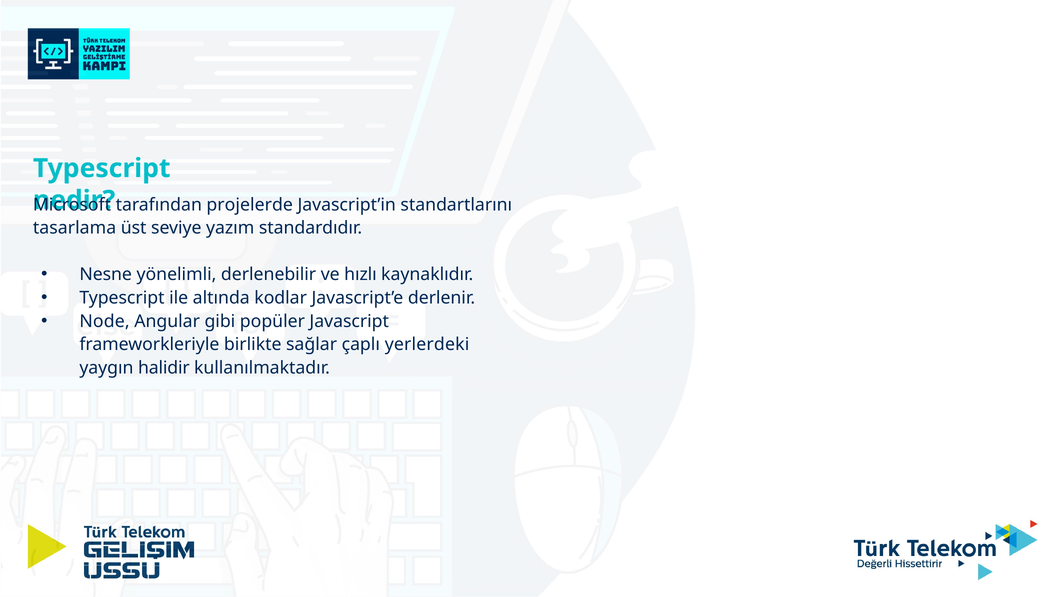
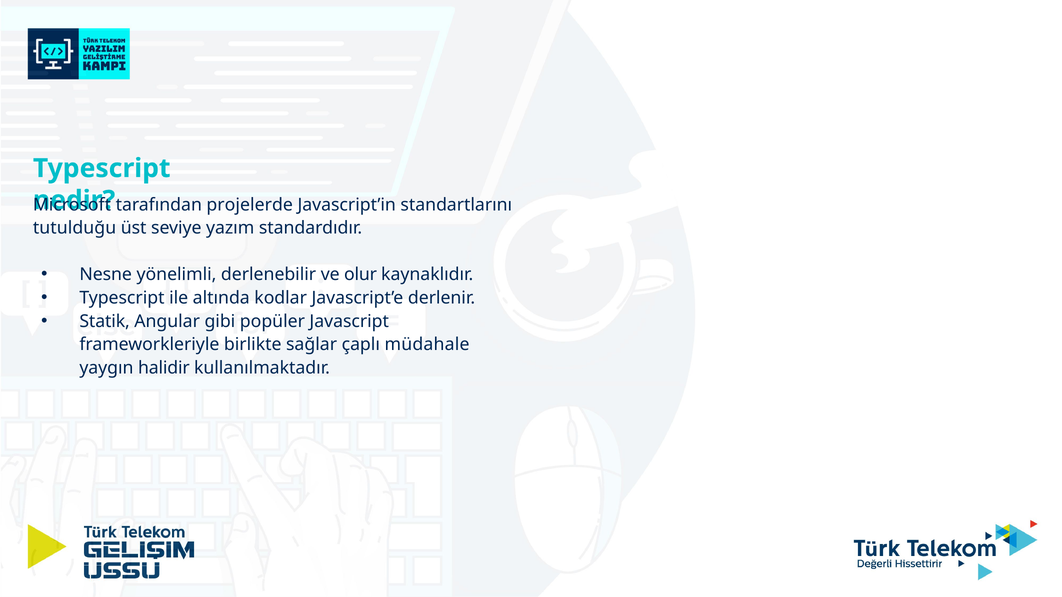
tasarlama: tasarlama -> tutulduğu
hızlı: hızlı -> olur
Node: Node -> Statik
yerlerdeki: yerlerdeki -> müdahale
